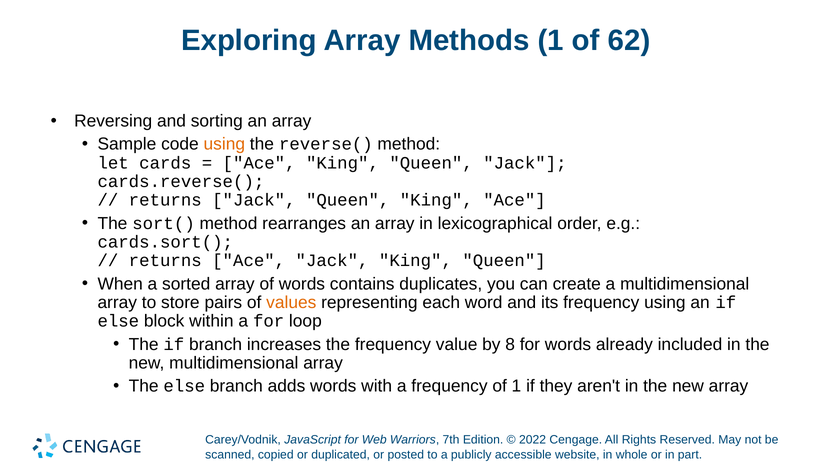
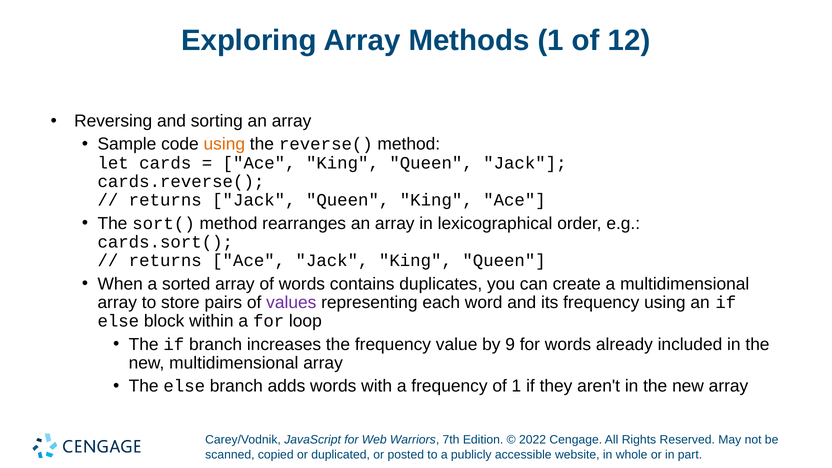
62: 62 -> 12
values colour: orange -> purple
8: 8 -> 9
